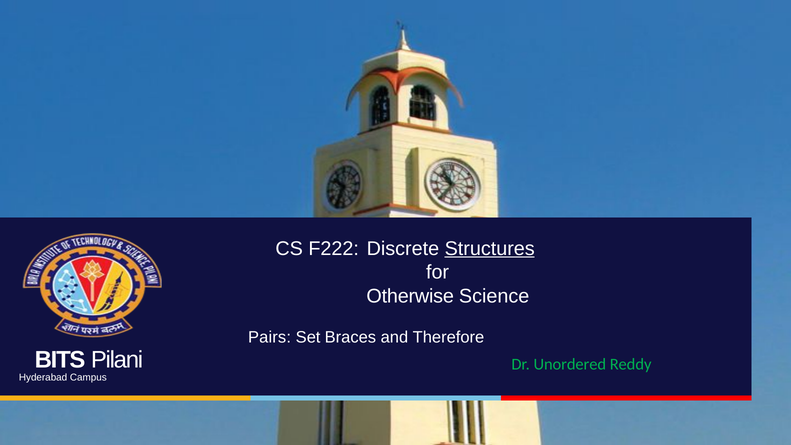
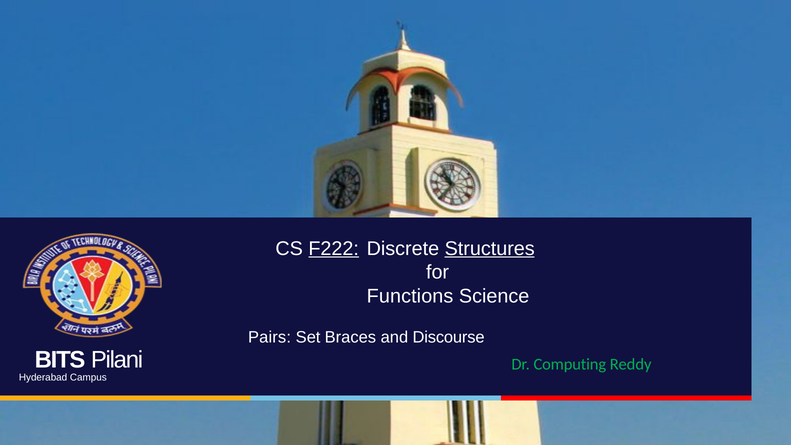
F222 underline: none -> present
Otherwise: Otherwise -> Functions
Therefore: Therefore -> Discourse
Unordered: Unordered -> Computing
